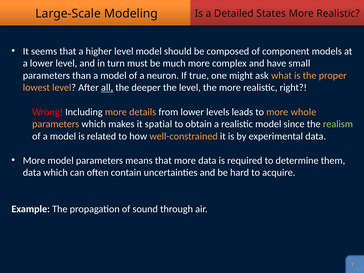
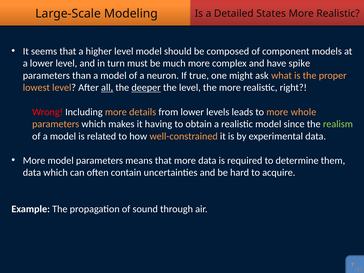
small: small -> spike
deeper underline: none -> present
spatial: spatial -> having
